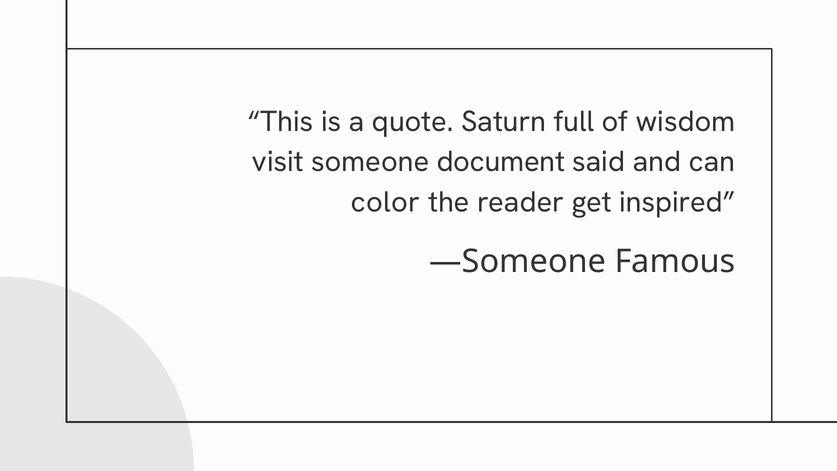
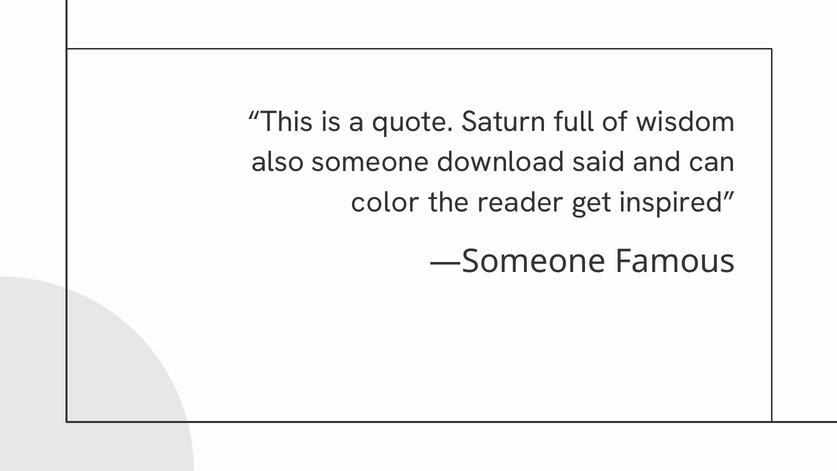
visit: visit -> also
document: document -> download
